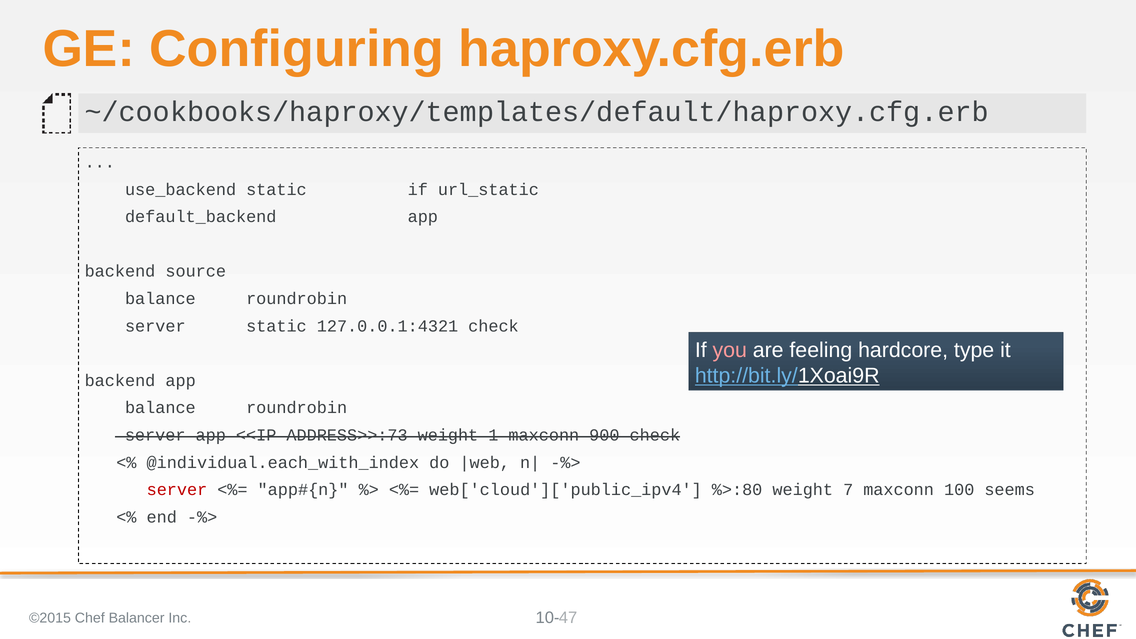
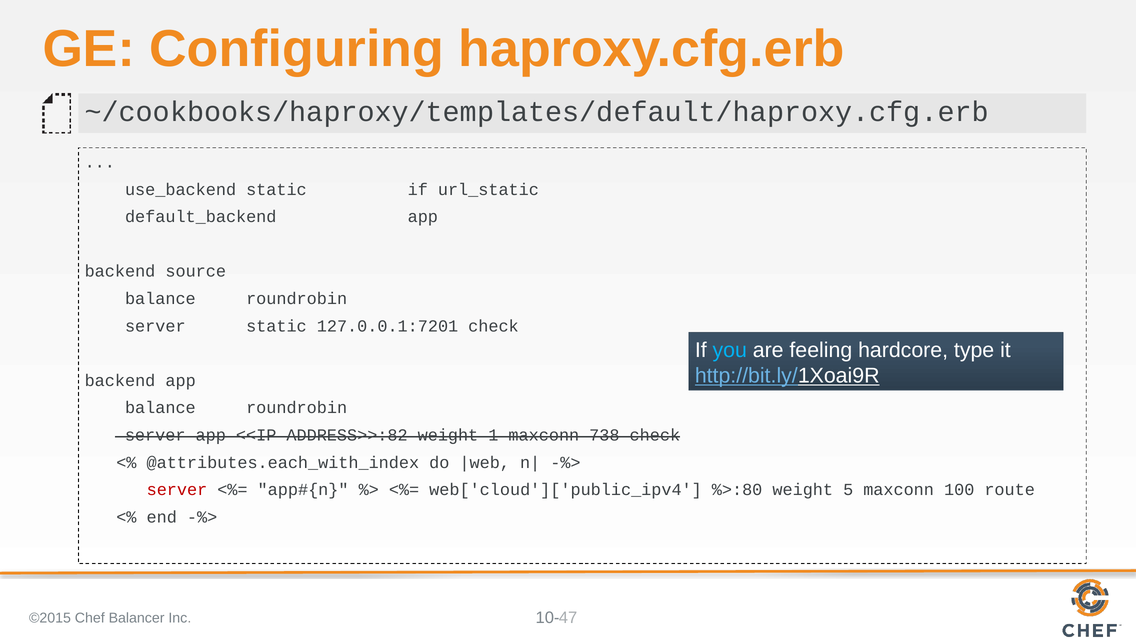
127.0.0.1:4321: 127.0.0.1:4321 -> 127.0.0.1:7201
you colour: pink -> light blue
ADDRESS>>:73: ADDRESS>>:73 -> ADDRESS>>:82
900: 900 -> 738
@individual.each_with_index: @individual.each_with_index -> @attributes.each_with_index
7: 7 -> 5
seems: seems -> route
